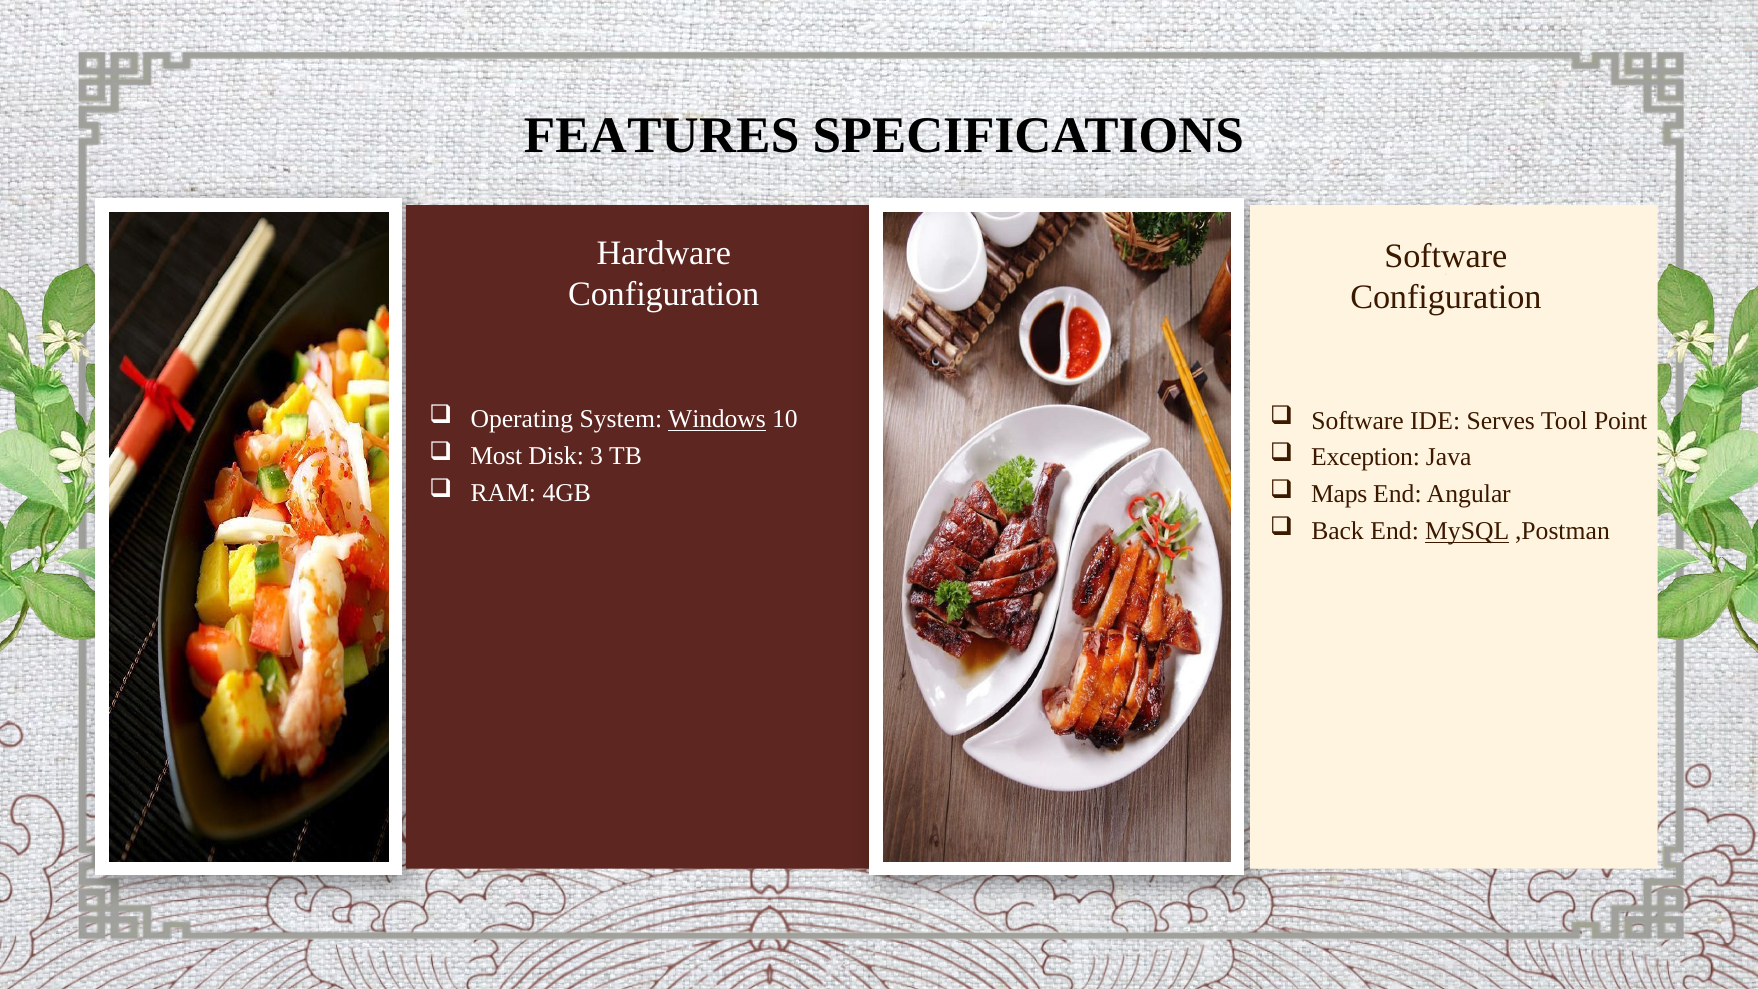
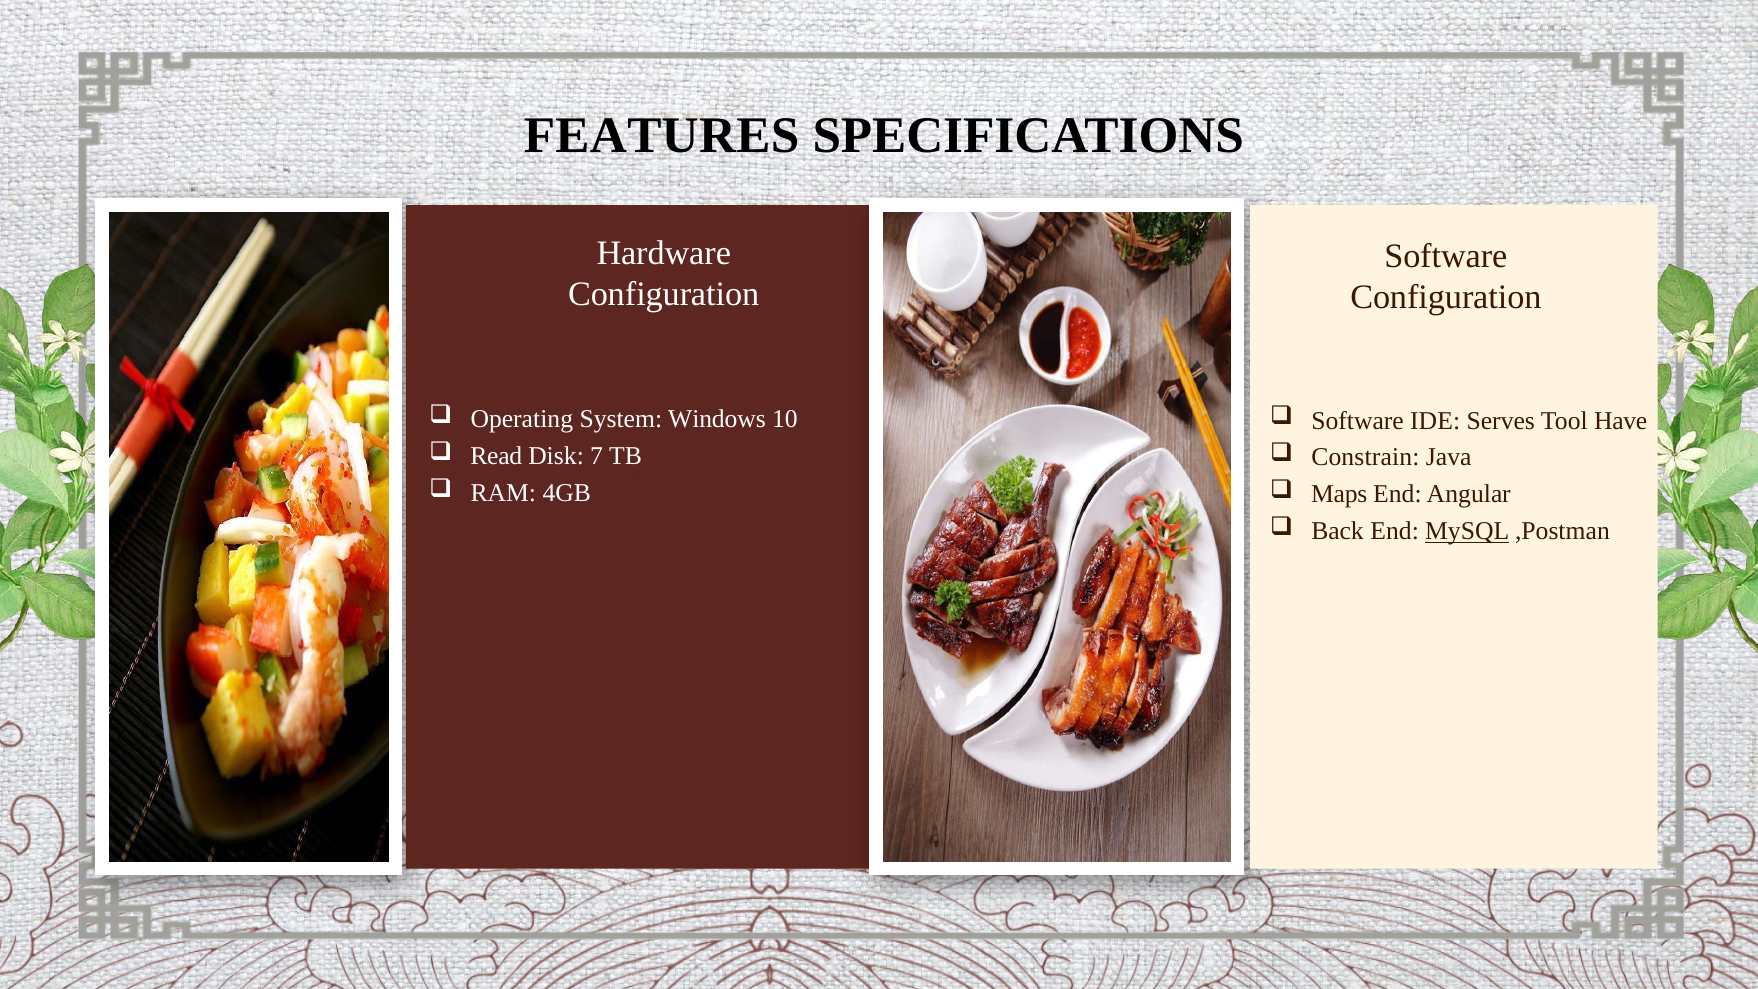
Windows underline: present -> none
Point: Point -> Have
Most: Most -> Read
3: 3 -> 7
Exception: Exception -> Constrain
